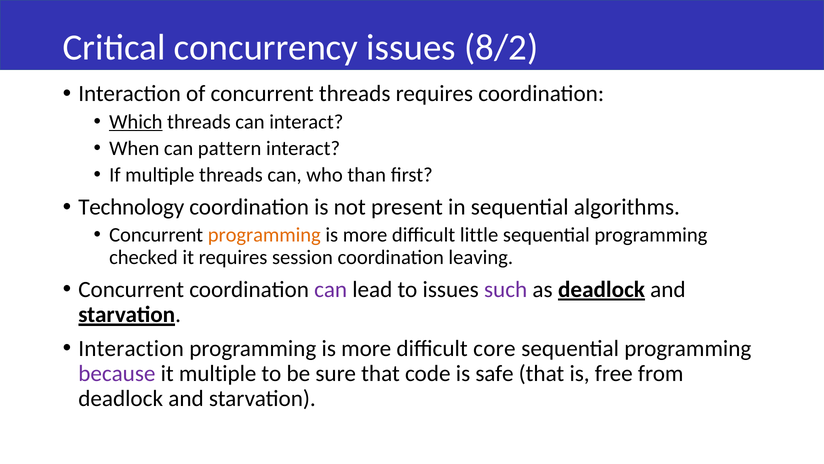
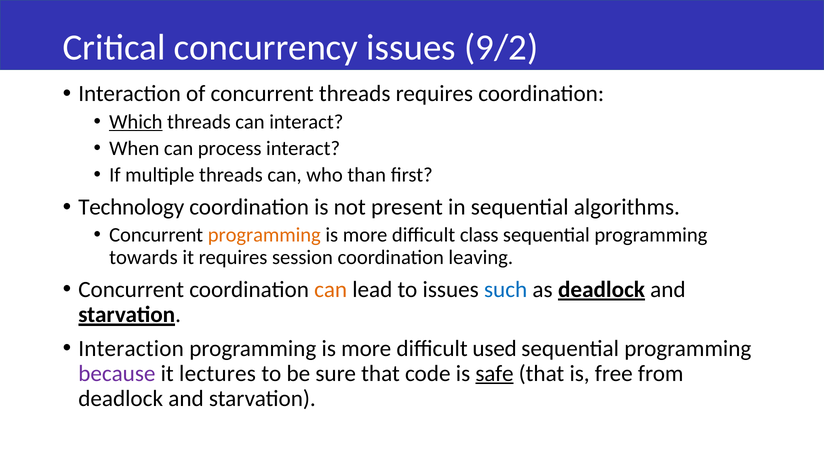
8/2: 8/2 -> 9/2
pattern: pattern -> process
little: little -> class
checked: checked -> towards
can at (331, 289) colour: purple -> orange
such colour: purple -> blue
core: core -> used
it multiple: multiple -> lectures
safe underline: none -> present
